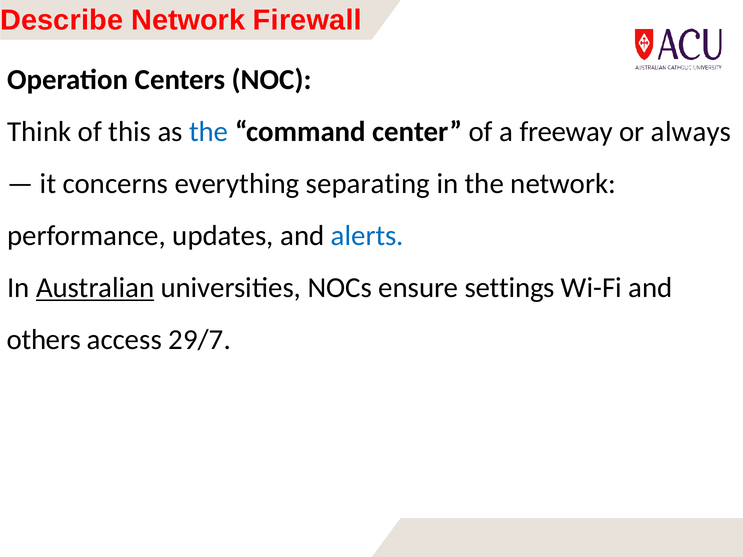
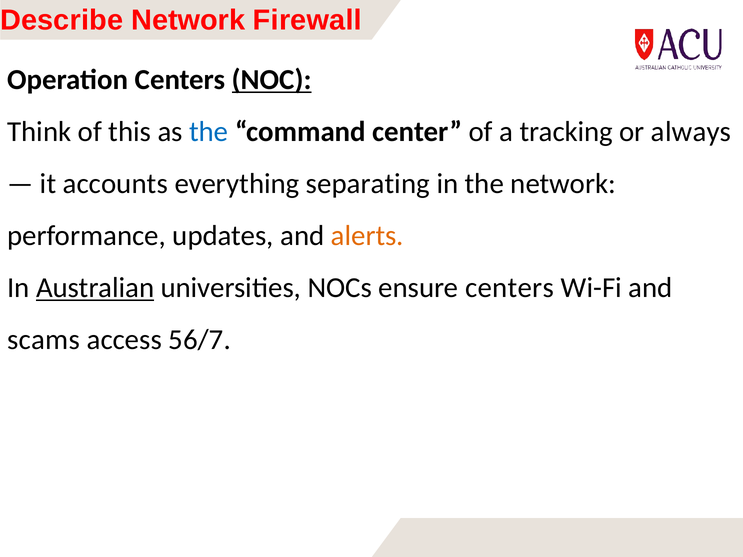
NOC underline: none -> present
freeway: freeway -> tracking
concerns: concerns -> accounts
alerts colour: blue -> orange
ensure settings: settings -> centers
others: others -> scams
29/7: 29/7 -> 56/7
